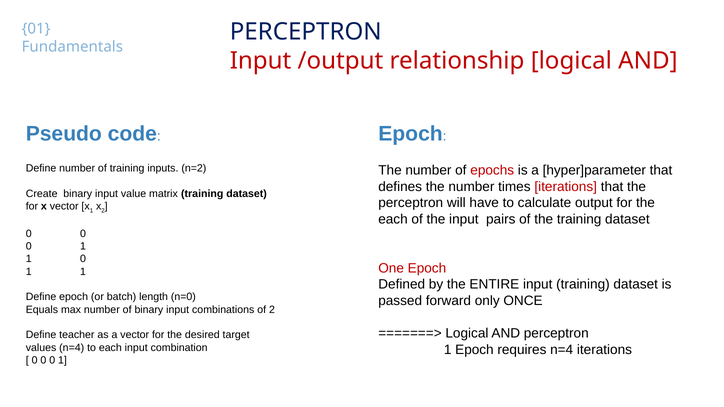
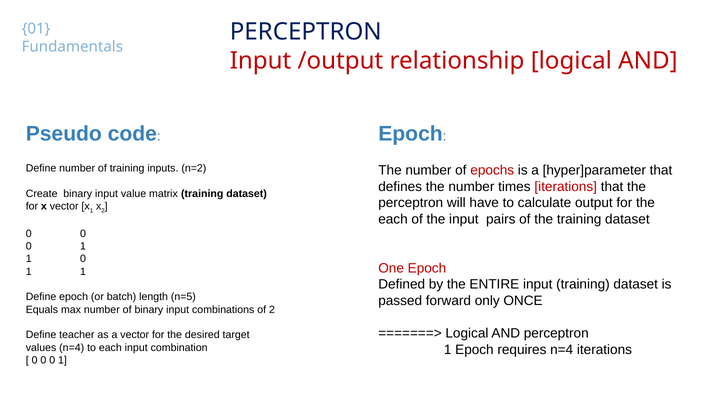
n=0: n=0 -> n=5
